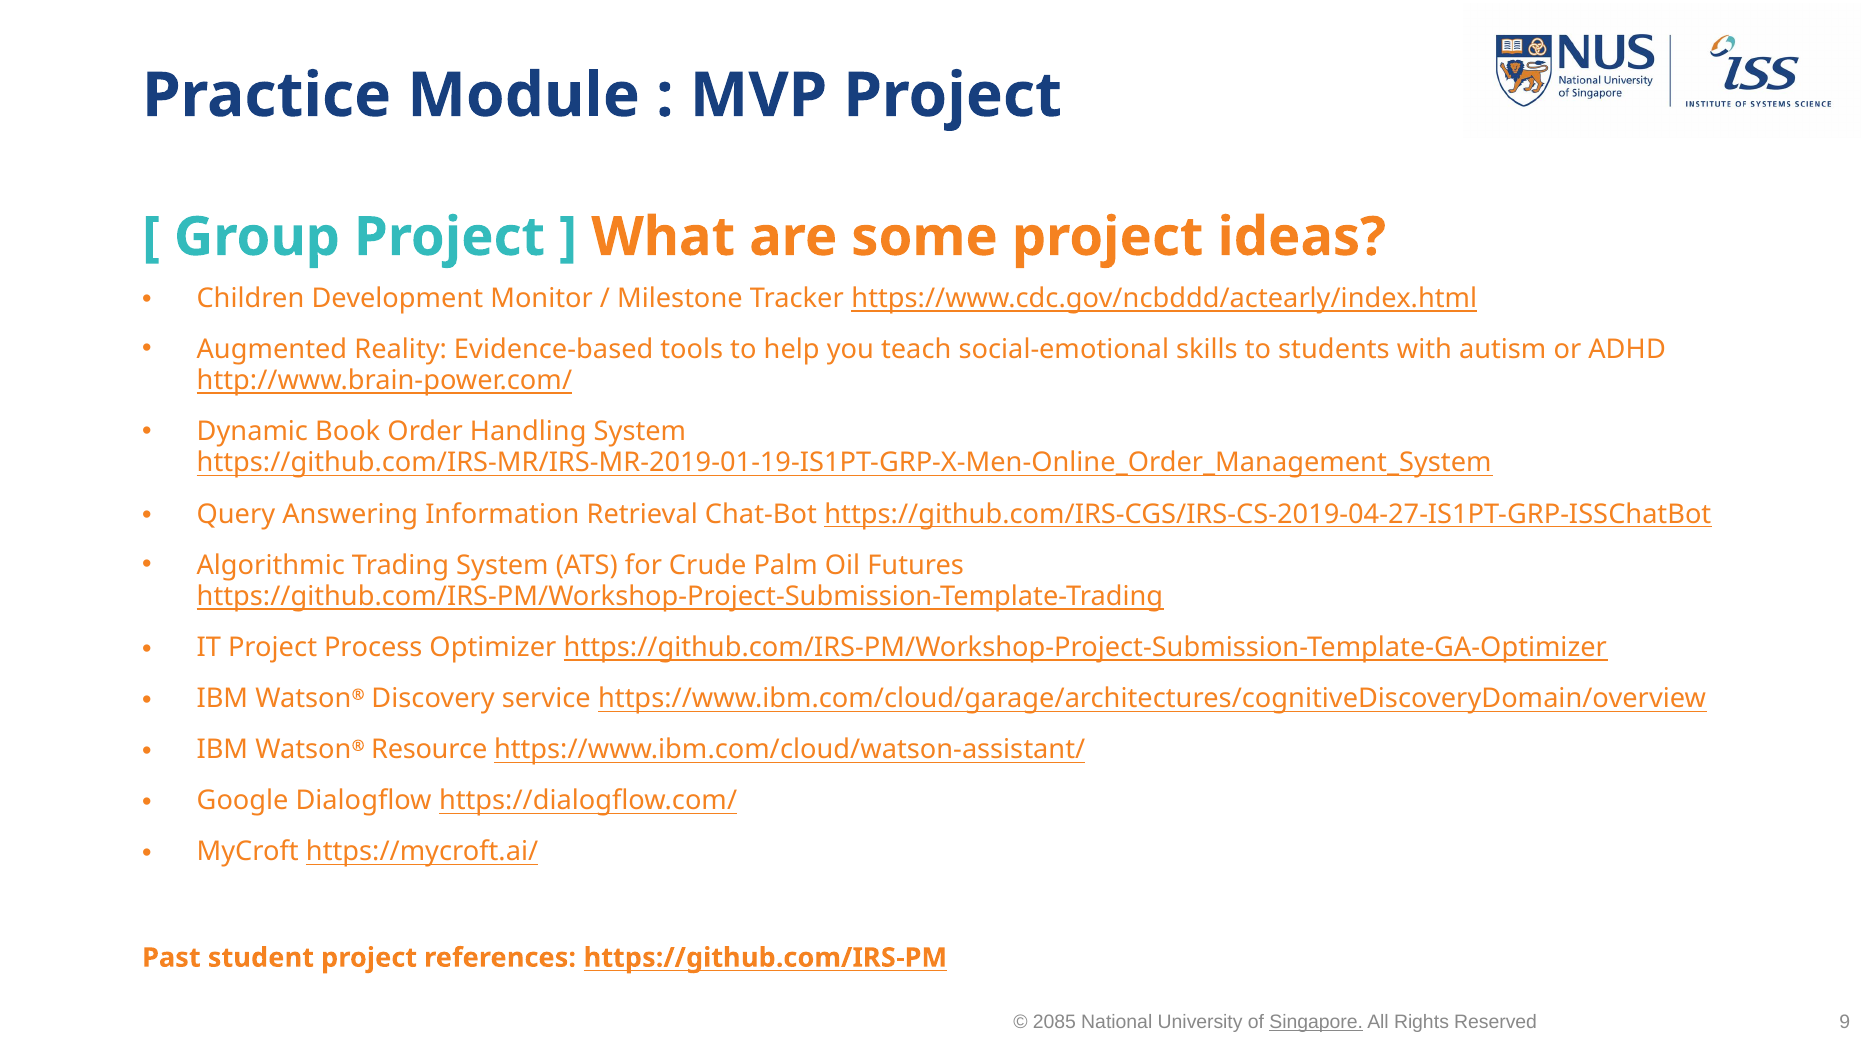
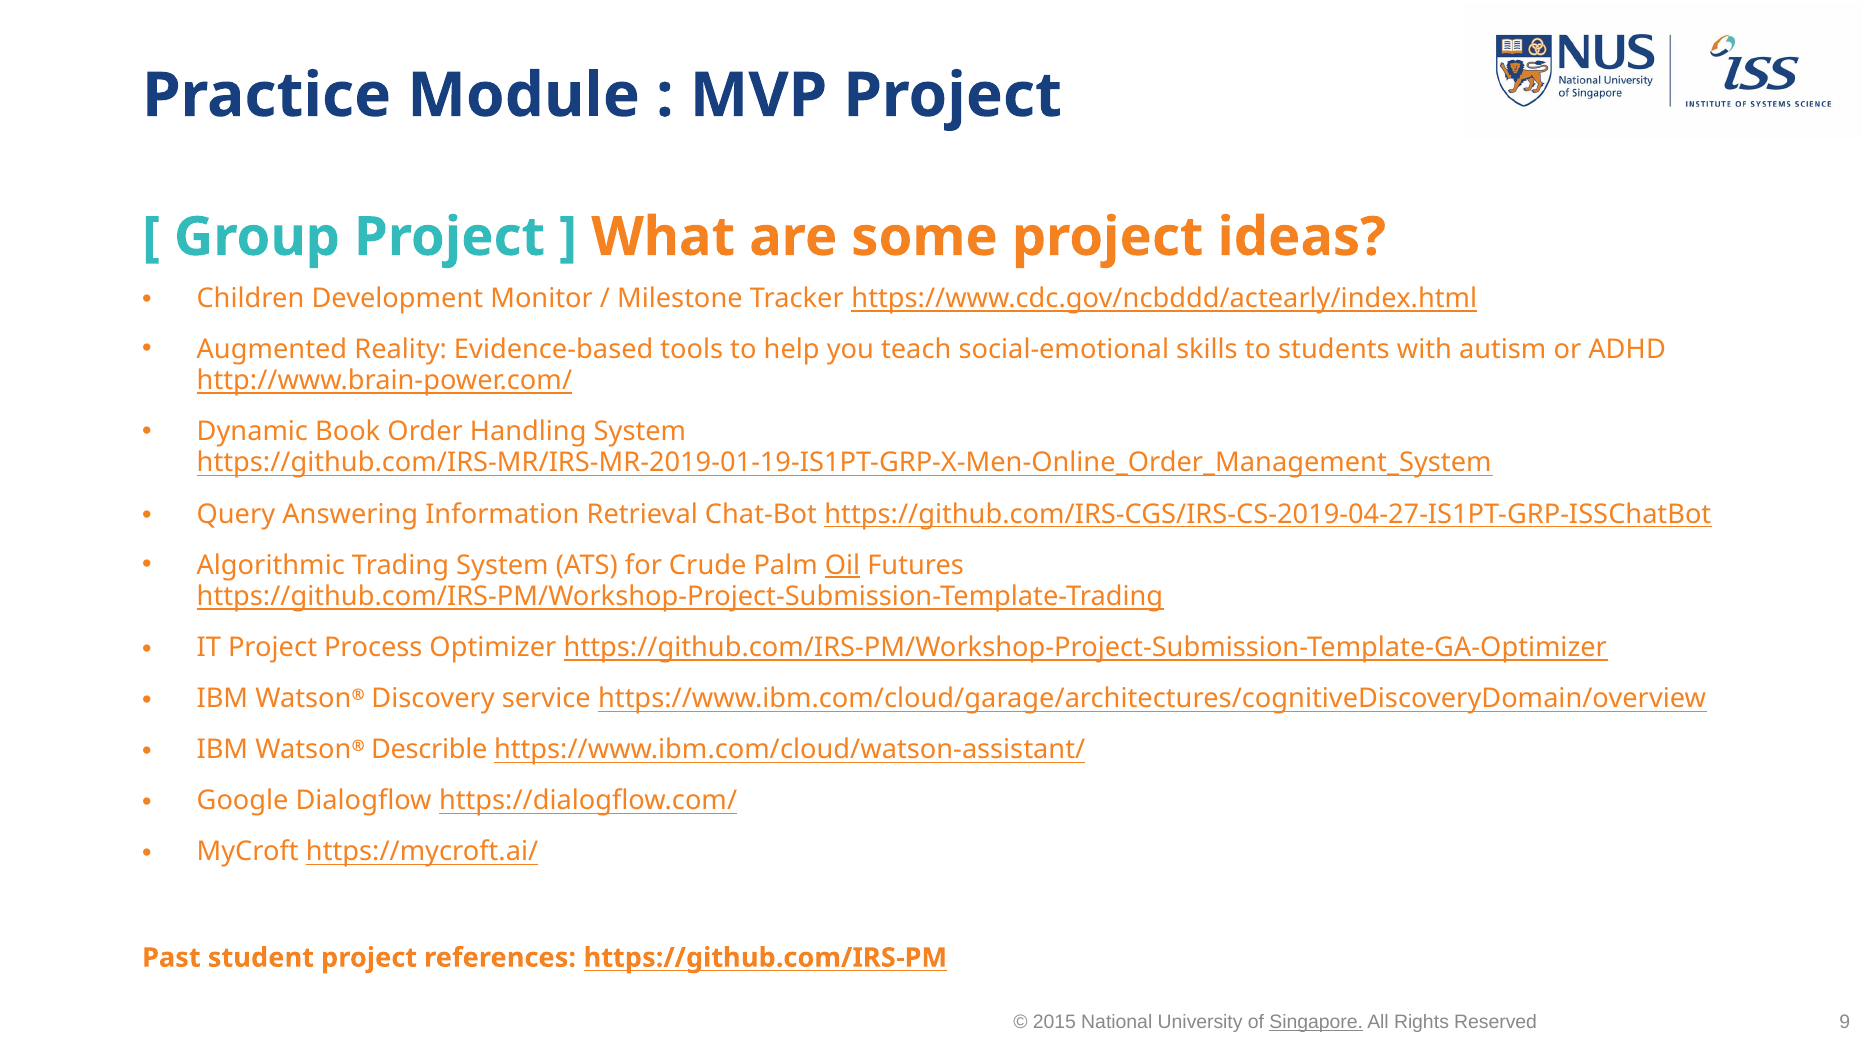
Oil underline: none -> present
Resource: Resource -> Describle
2085: 2085 -> 2015
